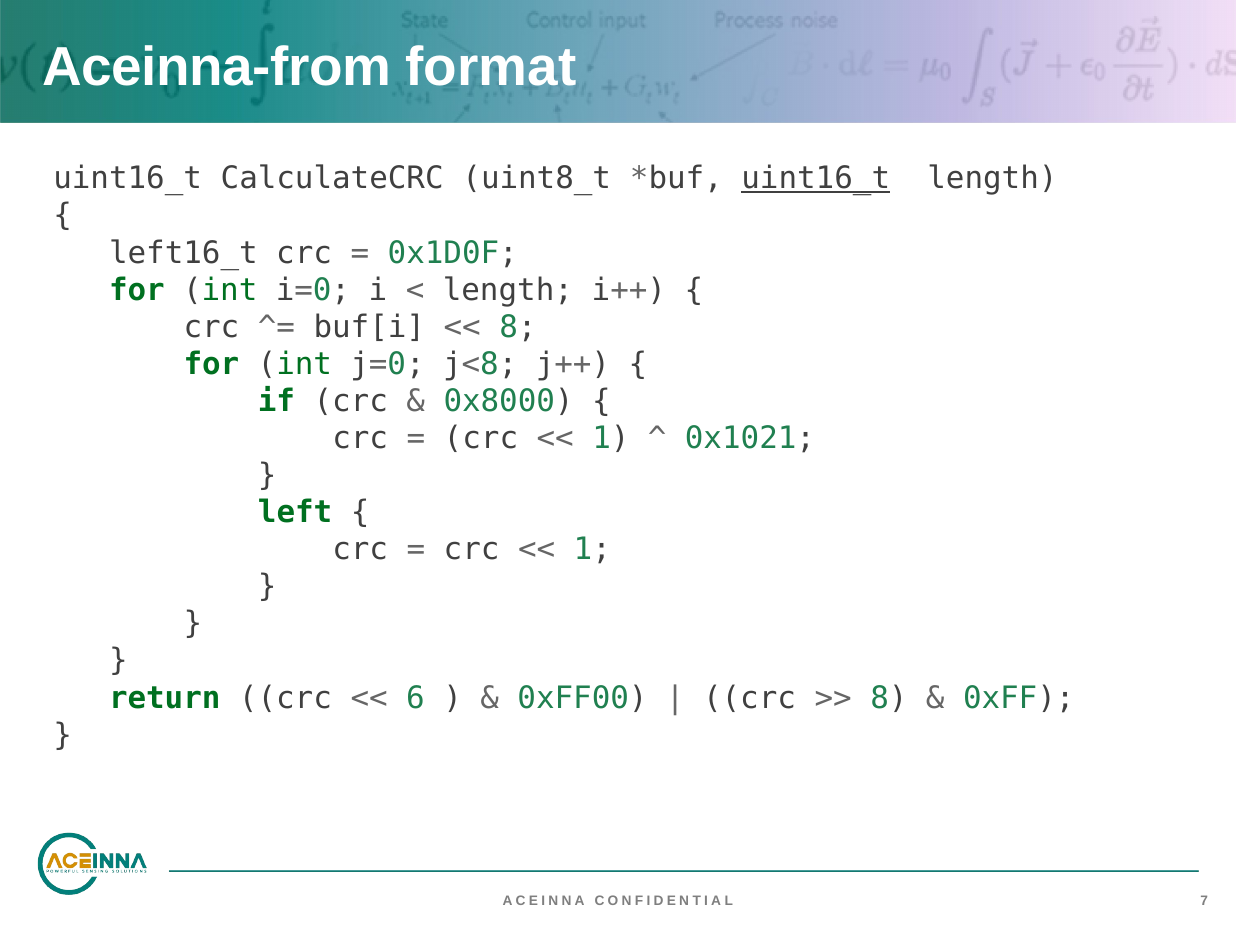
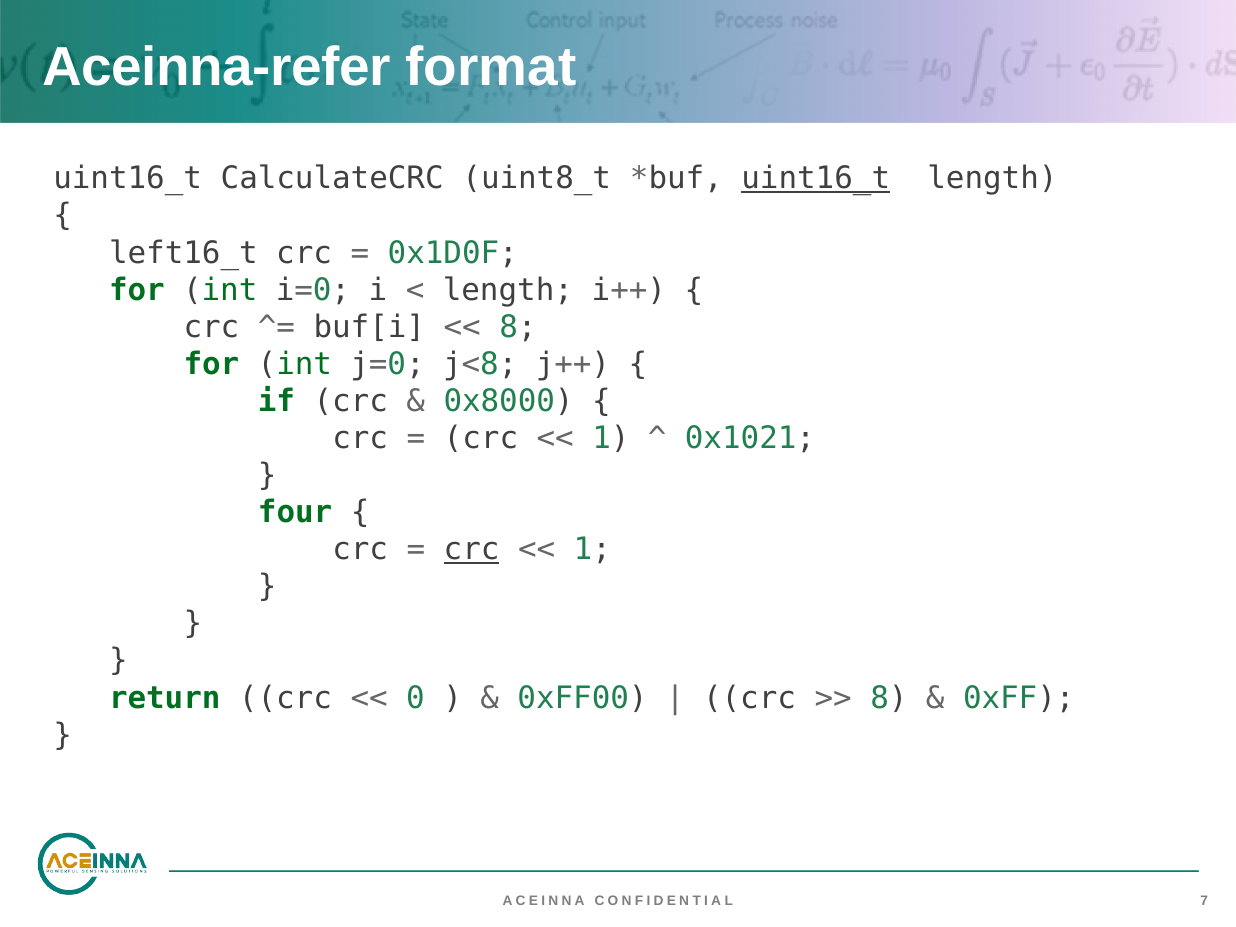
Aceinna-from: Aceinna-from -> Aceinna-refer
left: left -> four
crc at (472, 550) underline: none -> present
6: 6 -> 0
